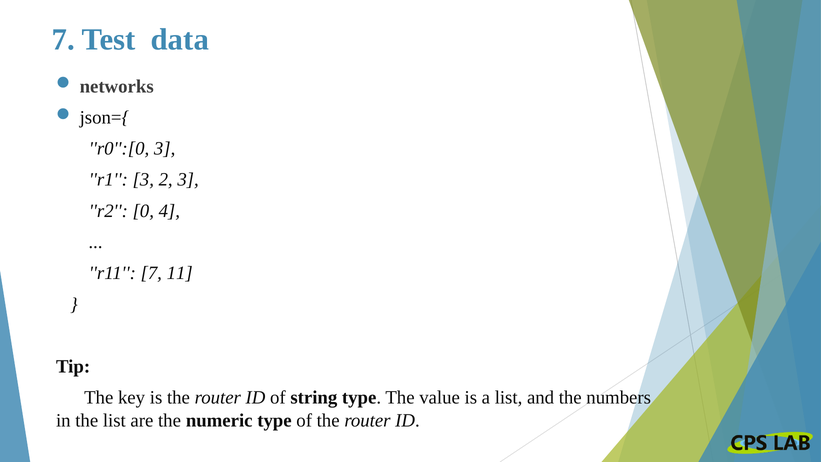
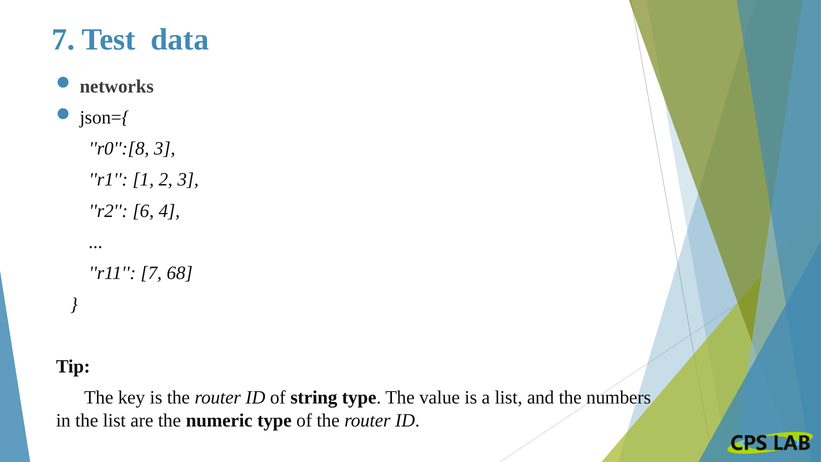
r0'':[0: r0'':[0 -> r0'':[8
r1 3: 3 -> 1
0: 0 -> 6
11: 11 -> 68
